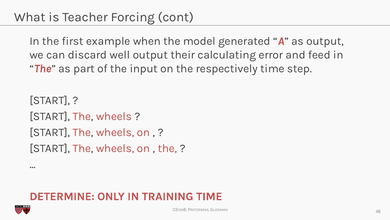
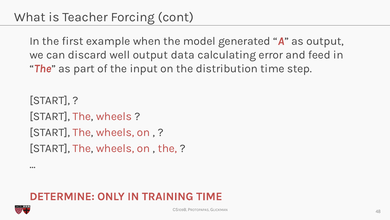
their: their -> data
respectively: respectively -> distribution
